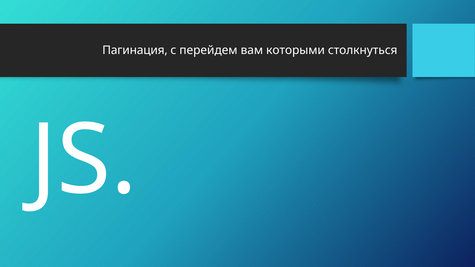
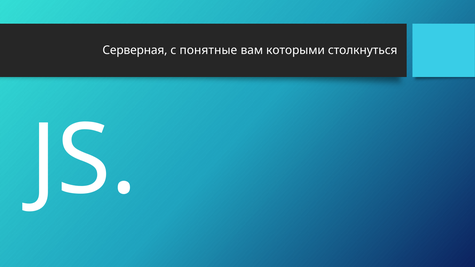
Пагинация: Пагинация -> Серверная
перейдем: перейдем -> понятные
